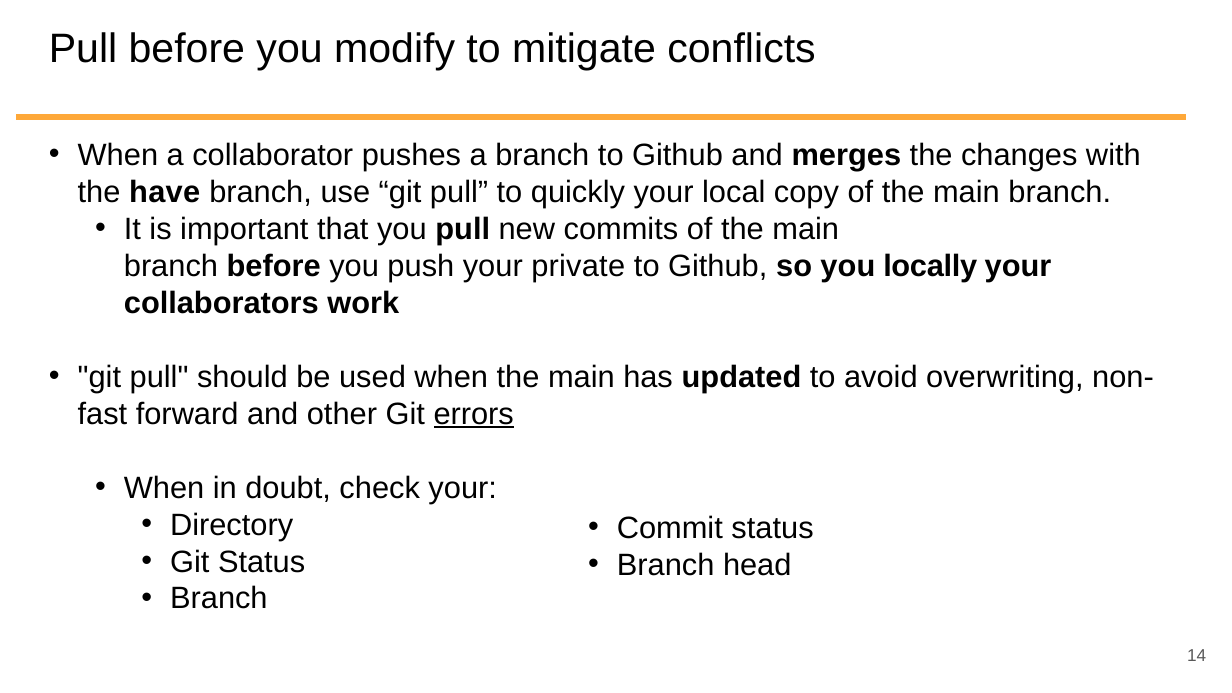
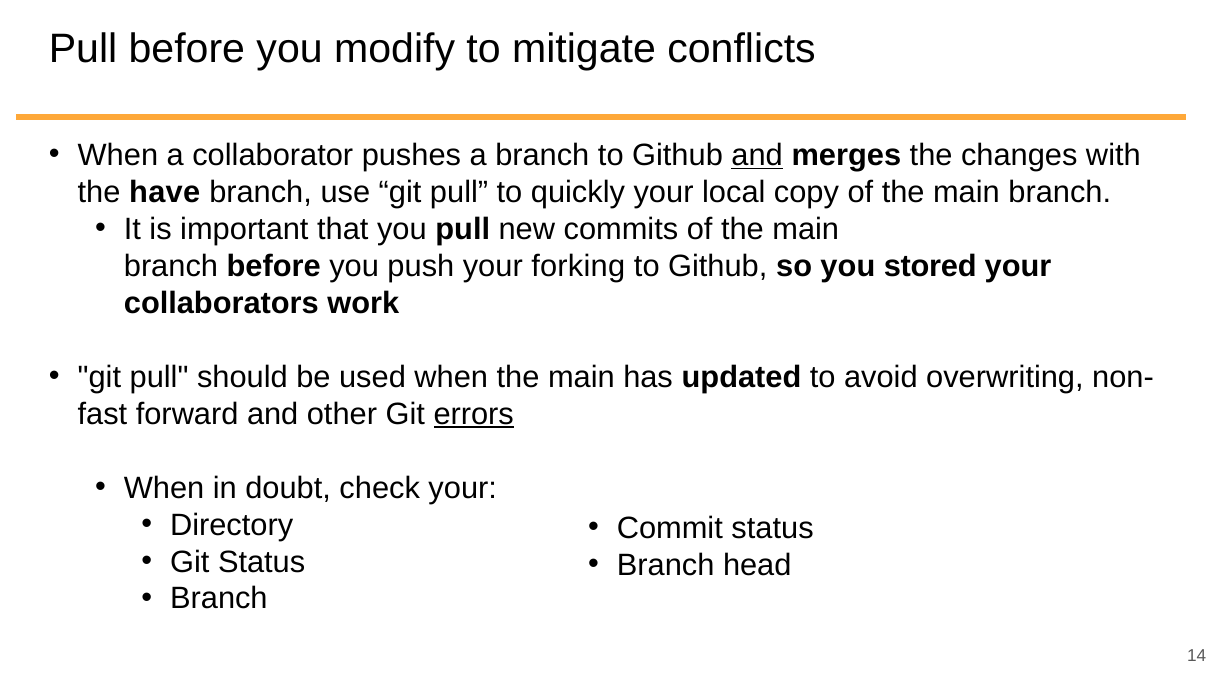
and at (757, 155) underline: none -> present
private: private -> forking
locally: locally -> stored
